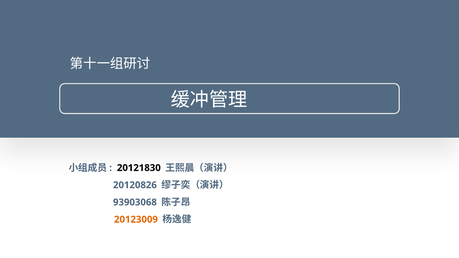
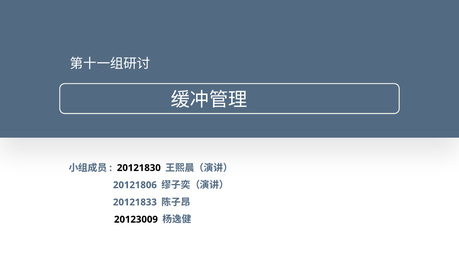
20120826: 20120826 -> 20121806
93903068: 93903068 -> 20121833
20123009 colour: orange -> black
